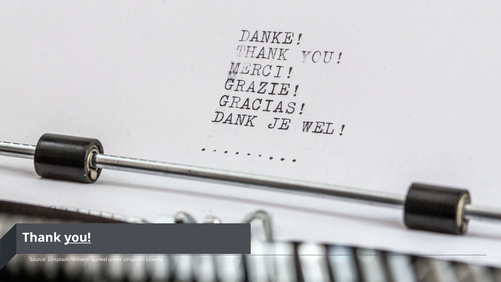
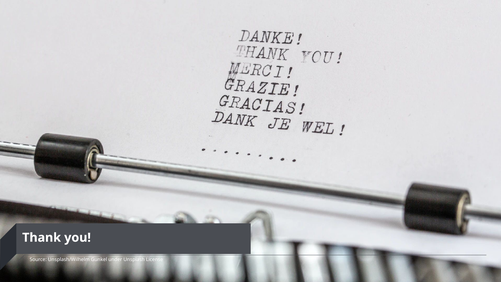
you underline: present -> none
